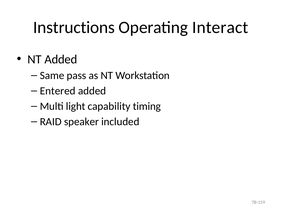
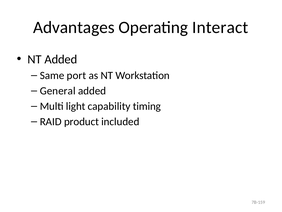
Instructions: Instructions -> Advantages
pass: pass -> port
Entered: Entered -> General
speaker: speaker -> product
